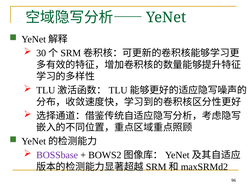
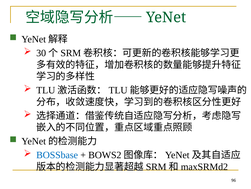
BOSSbase colour: purple -> blue
